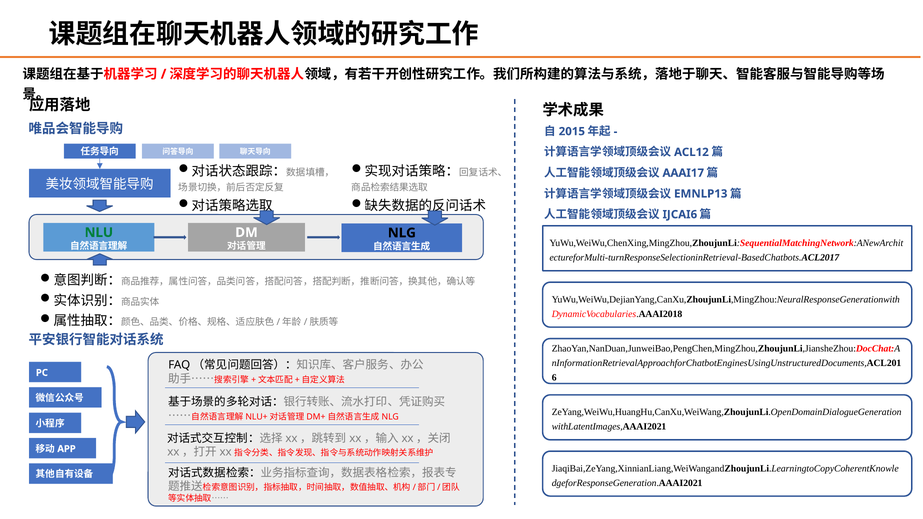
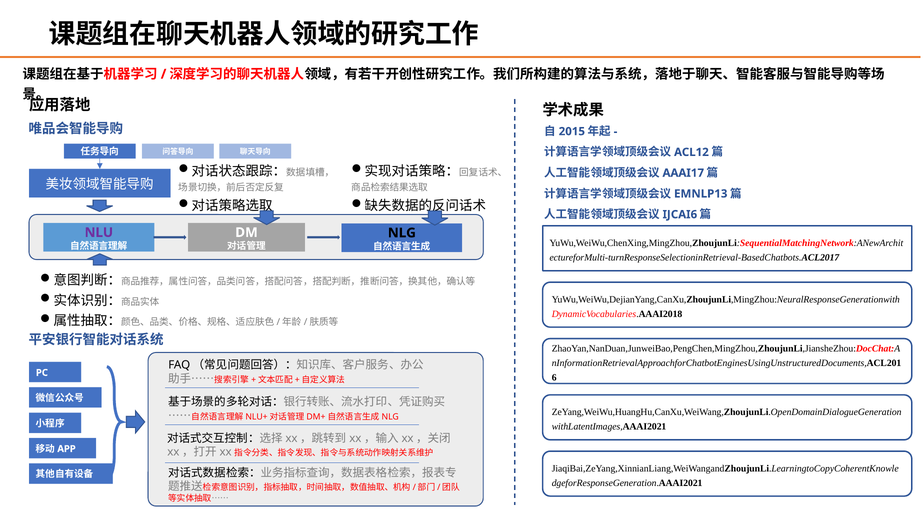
NLU colour: green -> purple
